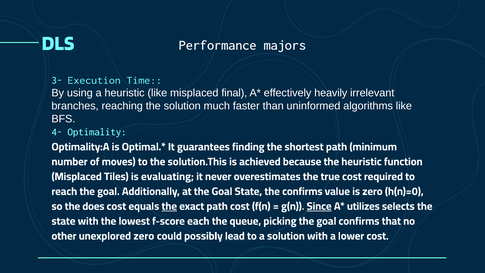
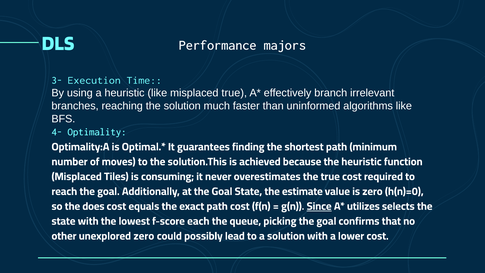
misplaced final: final -> true
heavily: heavily -> branch
evaluating: evaluating -> consuming
the confirms: confirms -> estimate
the at (169, 206) underline: present -> none
